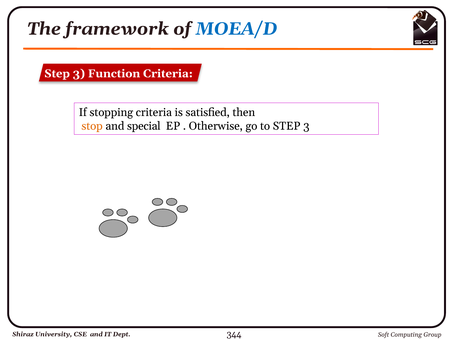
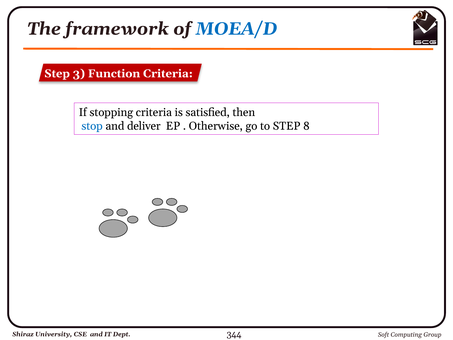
stop colour: orange -> blue
special: special -> deliver
to STEP 3: 3 -> 8
